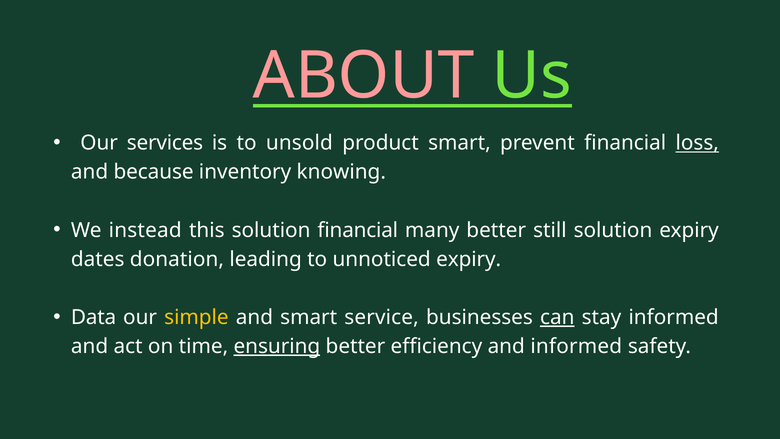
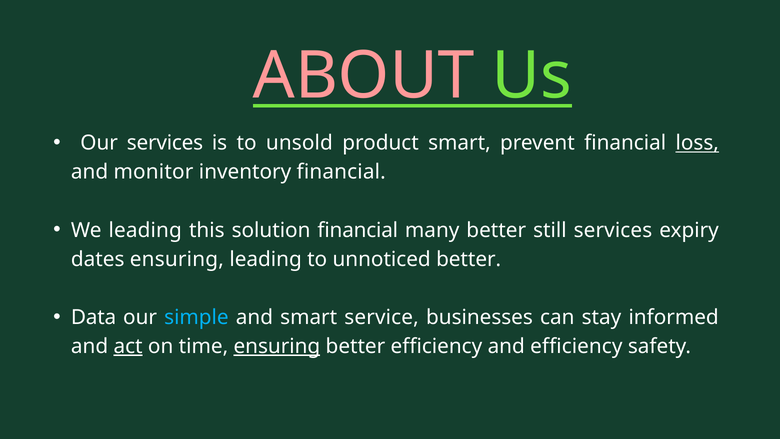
because: because -> monitor
inventory knowing: knowing -> financial
We instead: instead -> leading
still solution: solution -> services
dates donation: donation -> ensuring
unnoticed expiry: expiry -> better
simple colour: yellow -> light blue
can underline: present -> none
act underline: none -> present
and informed: informed -> efficiency
